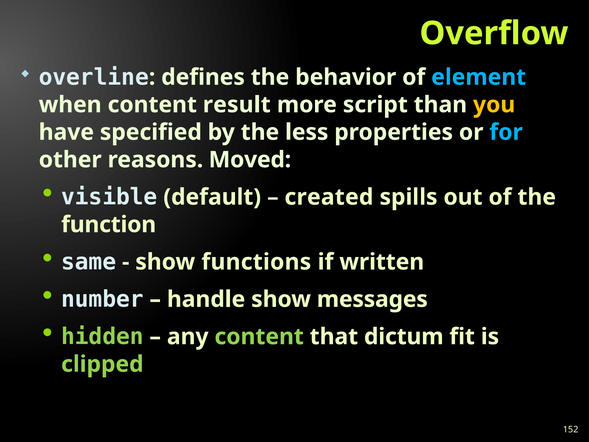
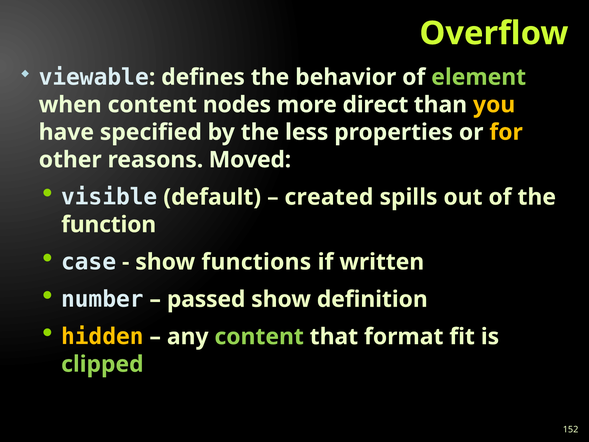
overline: overline -> viewable
element colour: light blue -> light green
result: result -> nodes
script: script -> direct
for colour: light blue -> yellow
same: same -> case
handle: handle -> passed
messages: messages -> definition
hidden colour: light green -> yellow
dictum: dictum -> format
